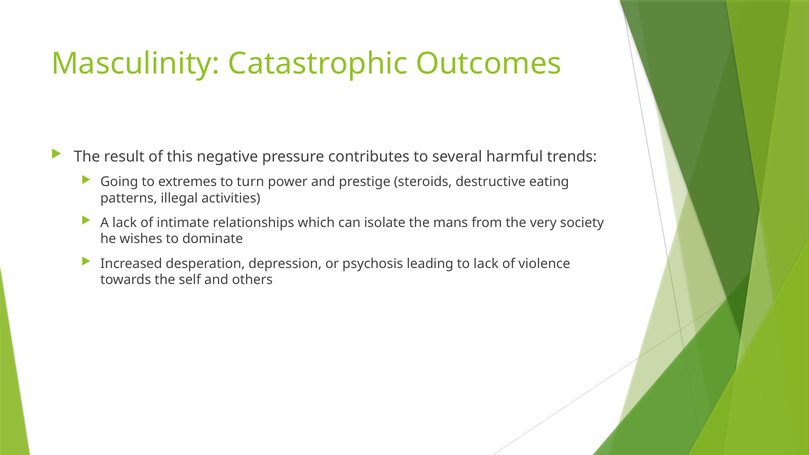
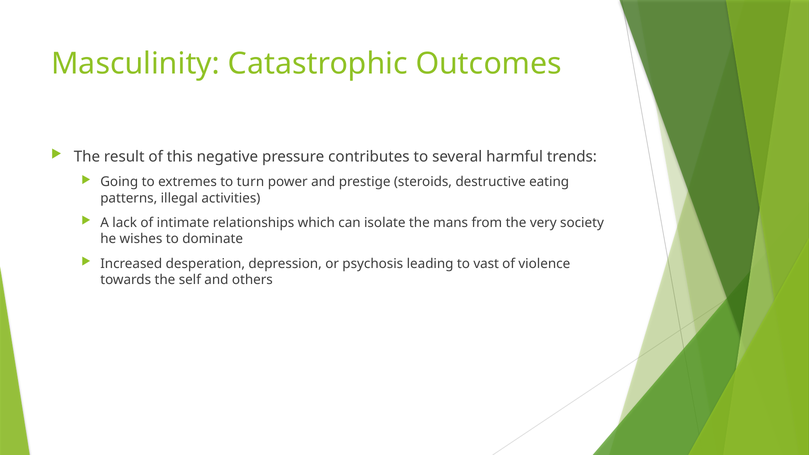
to lack: lack -> vast
